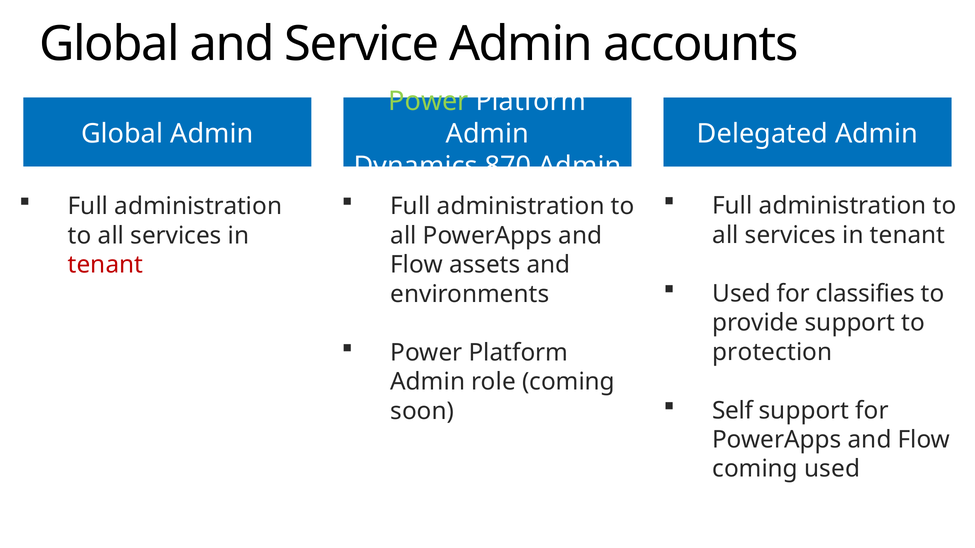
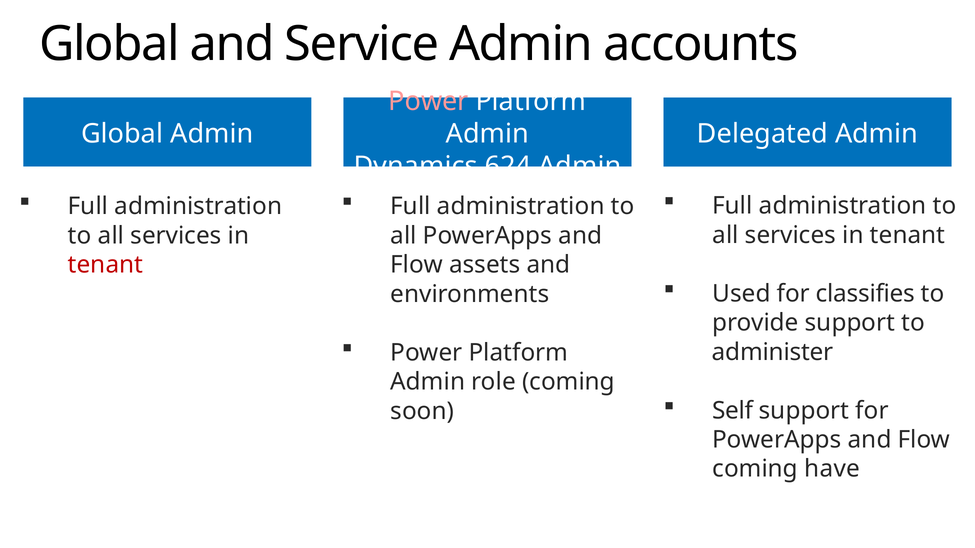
Power at (429, 101) colour: light green -> pink
870: 870 -> 624
protection: protection -> administer
coming used: used -> have
